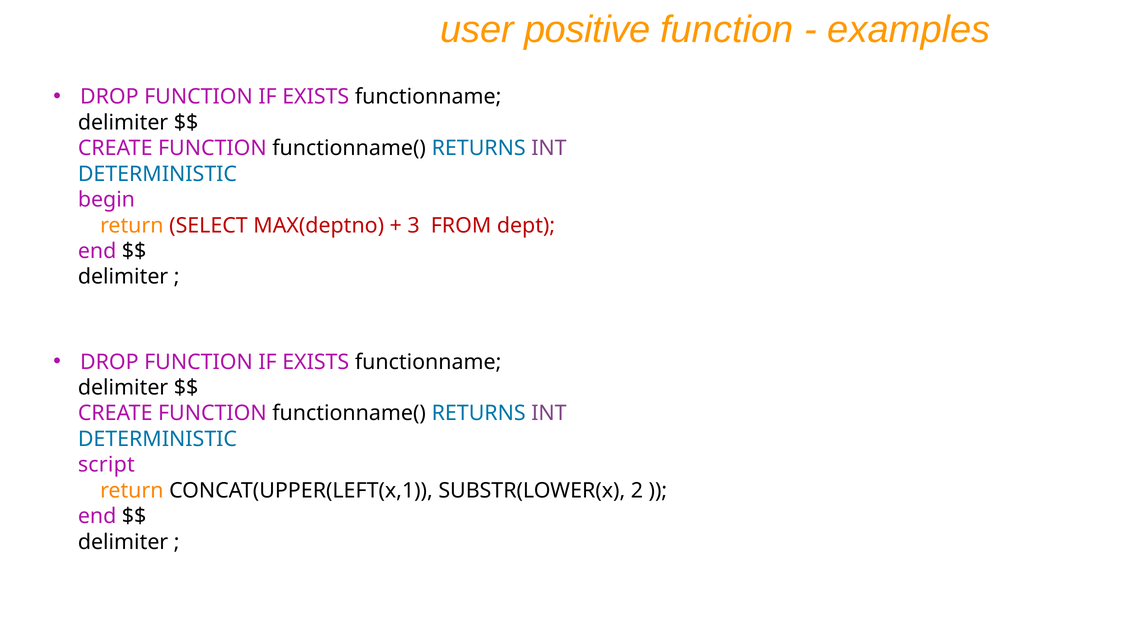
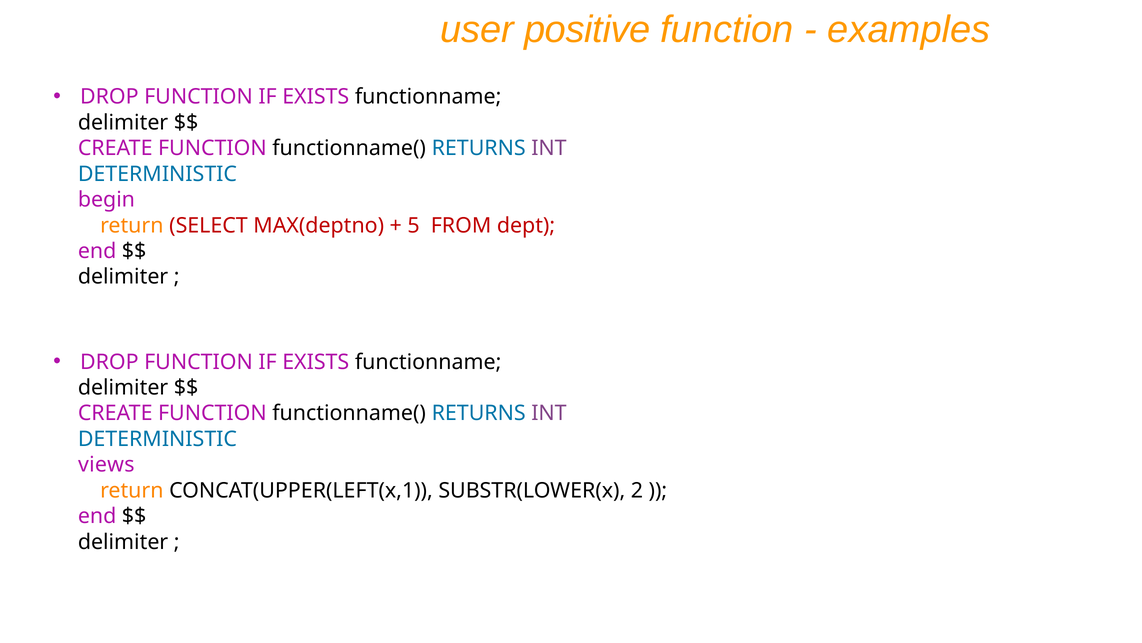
3: 3 -> 5
script: script -> views
